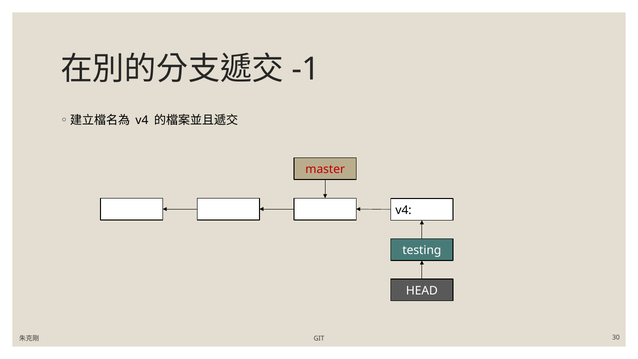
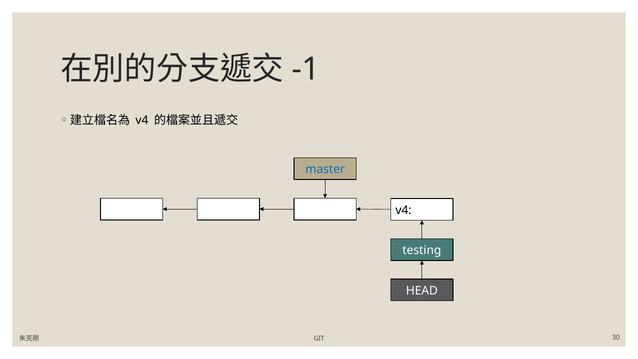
master colour: red -> blue
